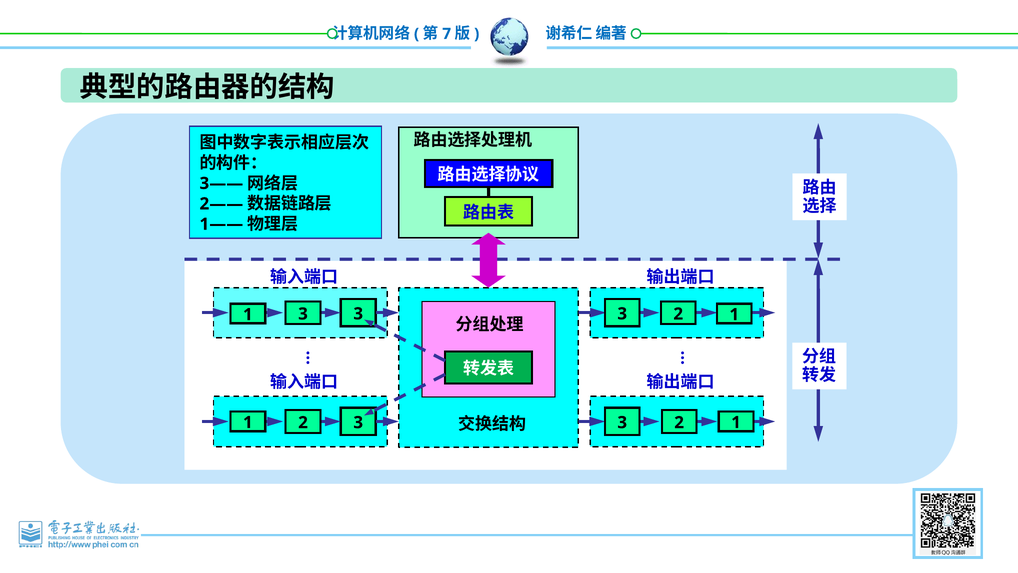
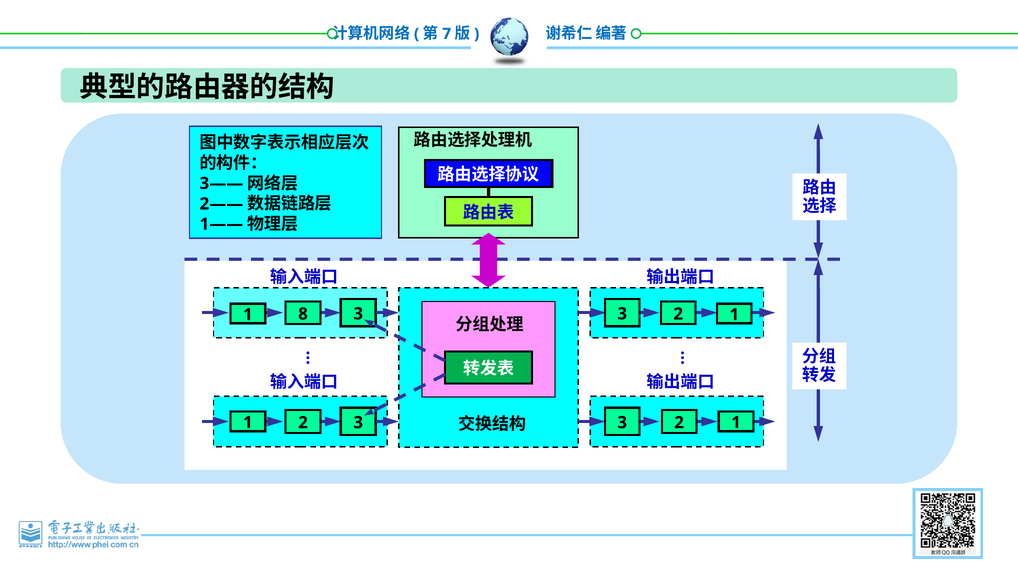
3 at (303, 314): 3 -> 8
